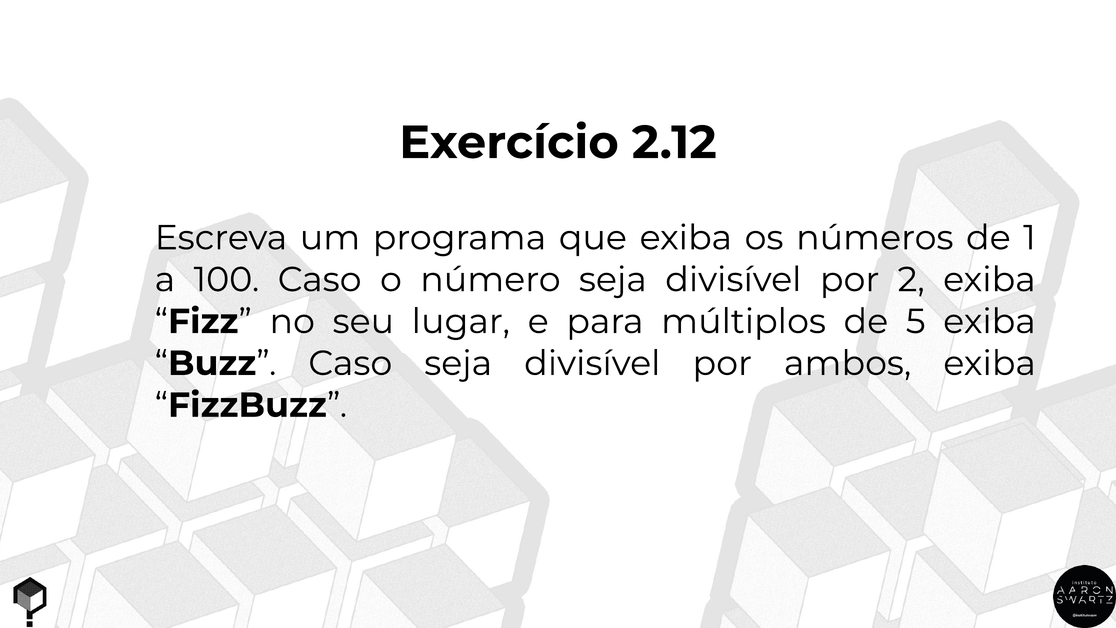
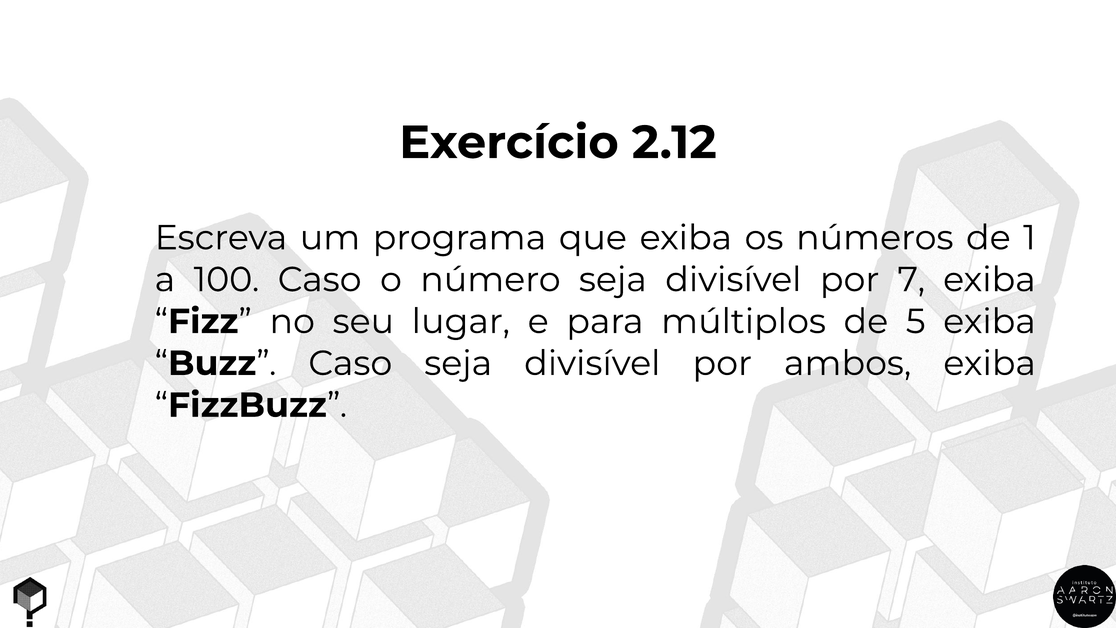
2: 2 -> 7
